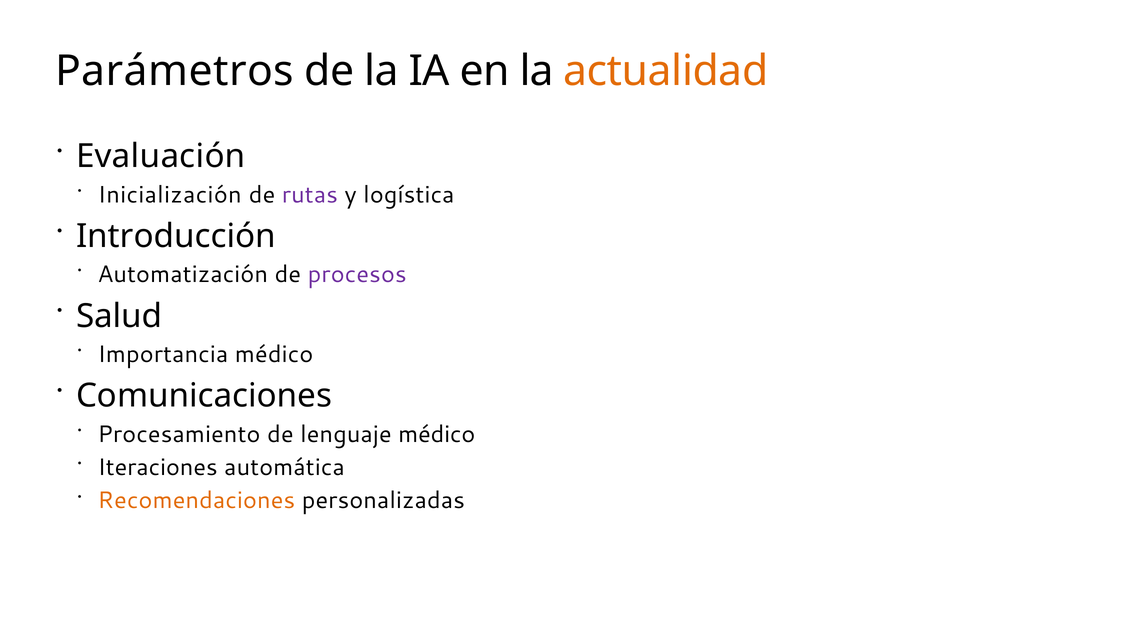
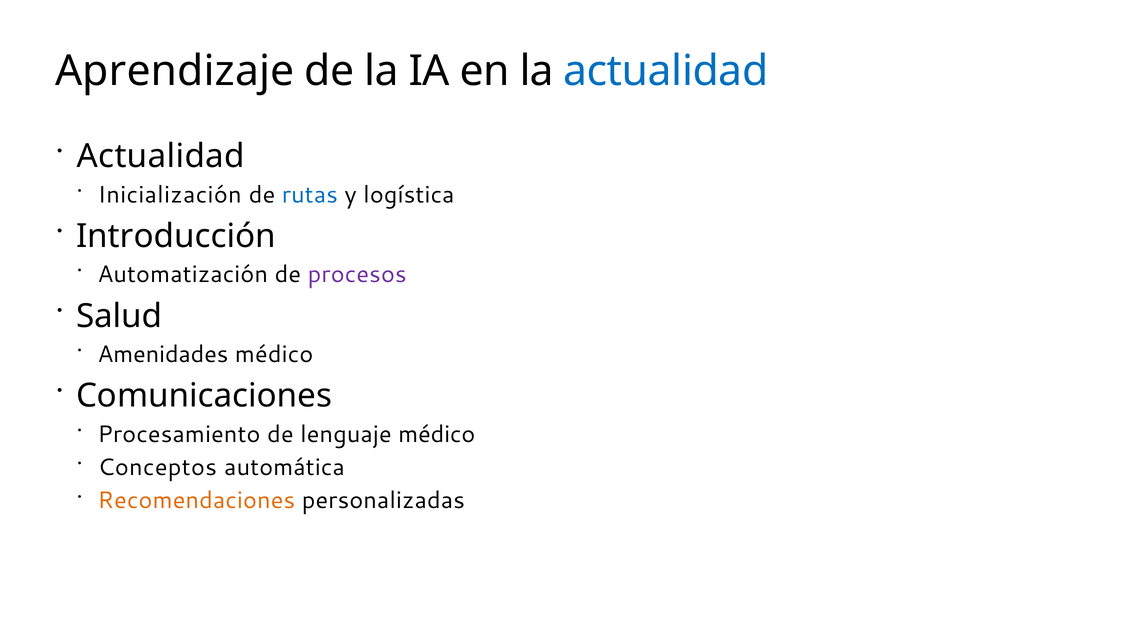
Parámetros: Parámetros -> Aprendizaje
actualidad at (666, 71) colour: orange -> blue
Evaluación at (161, 156): Evaluación -> Actualidad
rutas colour: purple -> blue
Importancia: Importancia -> Amenidades
Iteraciones: Iteraciones -> Conceptos
